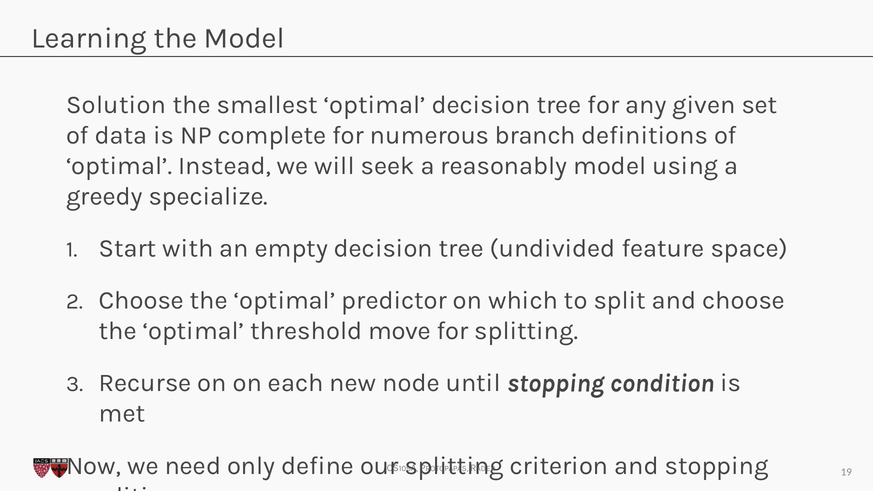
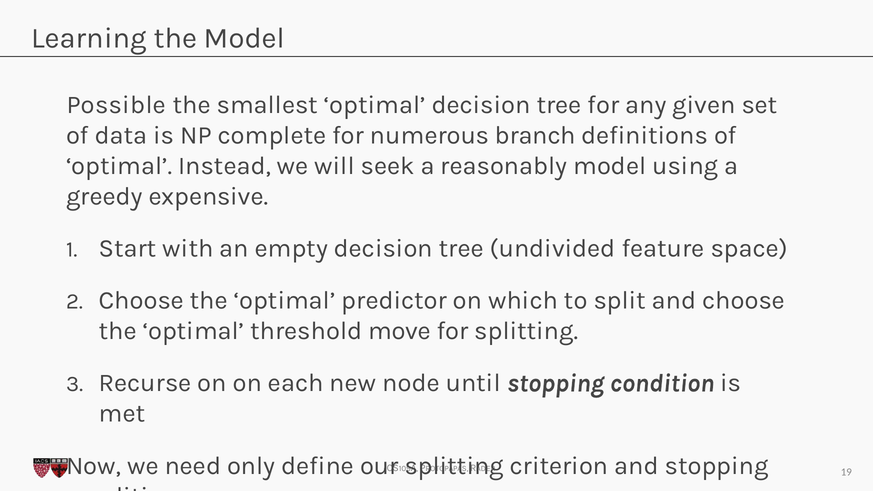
Solution: Solution -> Possible
specialize: specialize -> expensive
